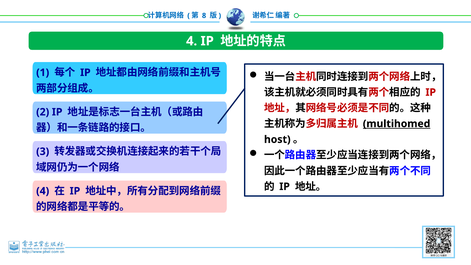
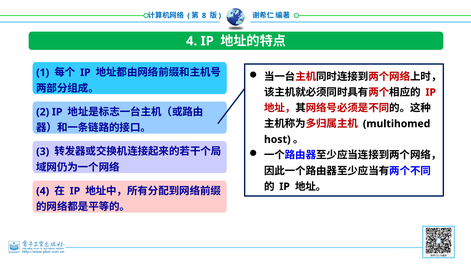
multihomed underline: present -> none
